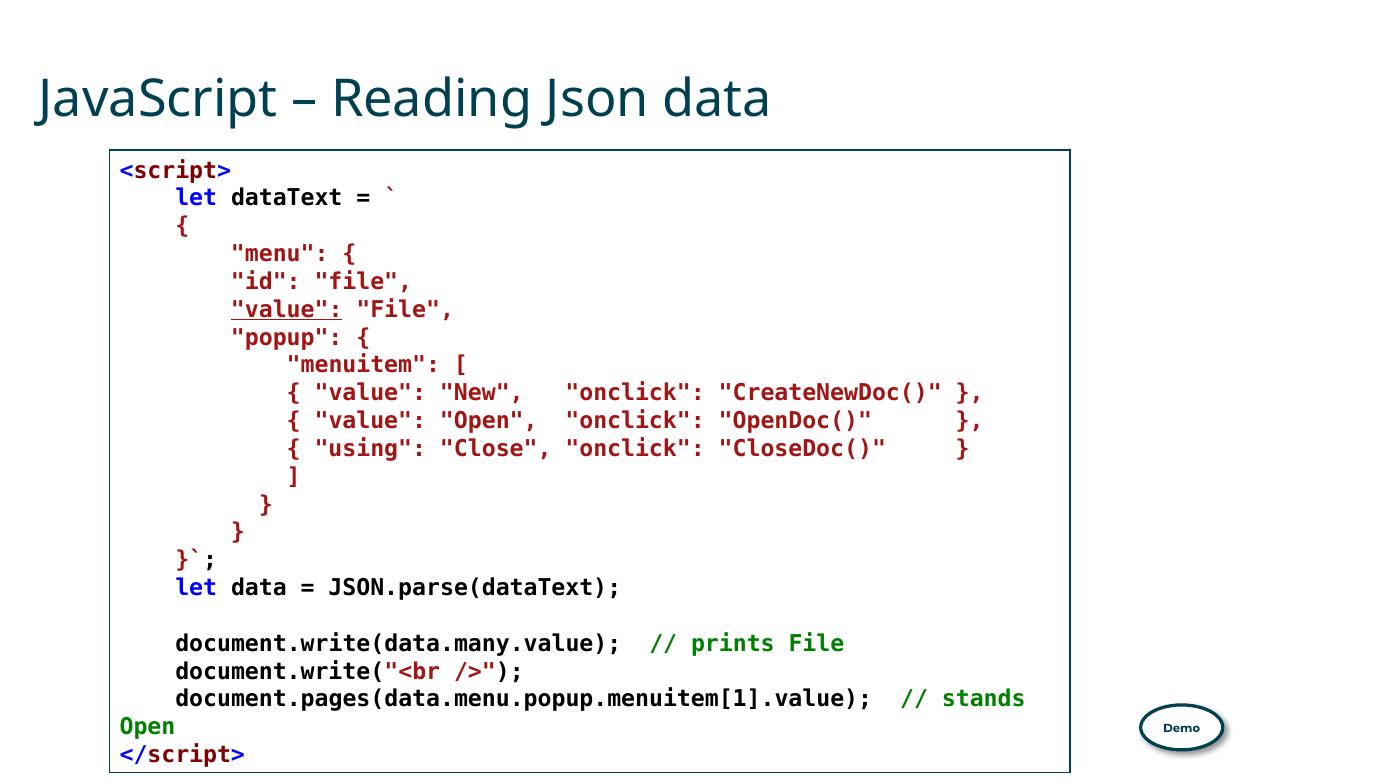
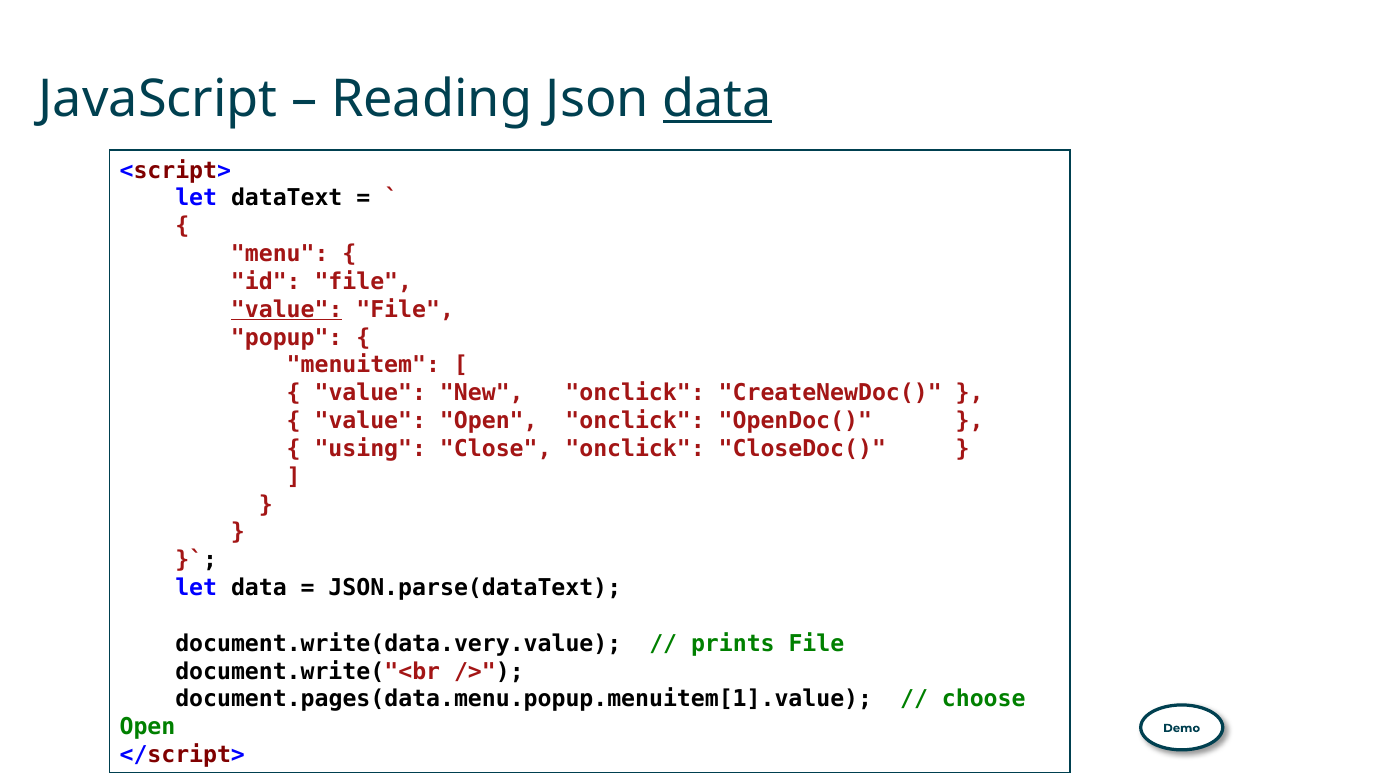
data at (717, 99) underline: none -> present
document.write(data.many.value: document.write(data.many.value -> document.write(data.very.value
stands: stands -> choose
